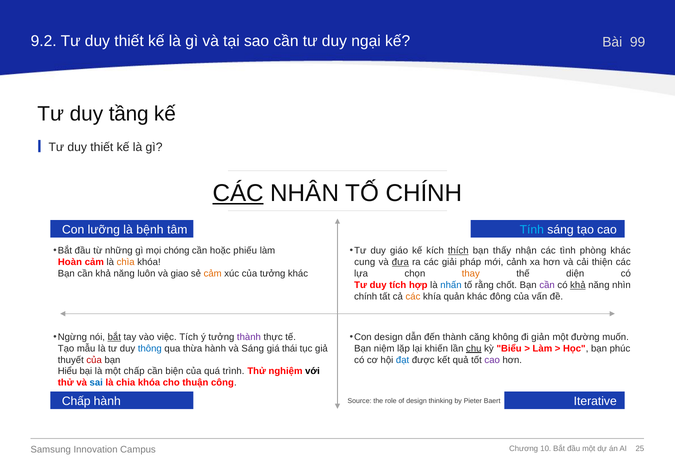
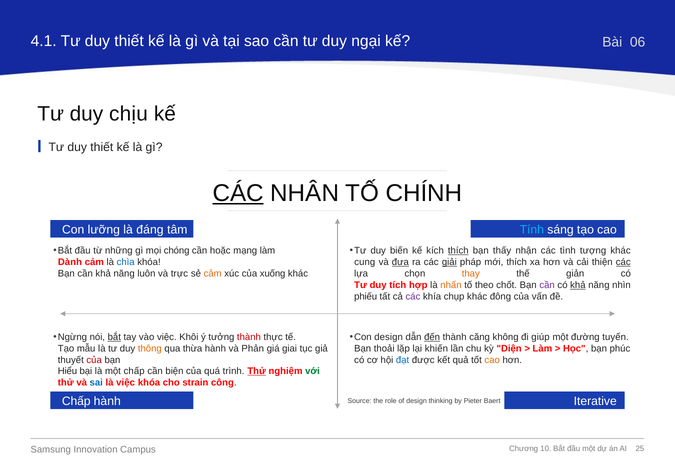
9.2: 9.2 -> 4.1
99: 99 -> 06
tầng: tầng -> chịu
bệnh: bệnh -> đáng
phiếu: phiếu -> mạng
giáo: giáo -> biến
phòng: phòng -> tượng
Hoàn: Hoàn -> Dành
chìa colour: orange -> blue
giải underline: none -> present
mới cảnh: cảnh -> thích
các at (623, 262) underline: none -> present
giao: giao -> trực
của tưởng: tưởng -> xuống
diện: diện -> giản
nhấn colour: blue -> orange
rằng: rằng -> theo
chính at (366, 296): chính -> phiếu
các at (413, 296) colour: orange -> purple
quản: quản -> chụp
việc Tích: Tích -> Khôi
thành at (249, 337) colour: purple -> red
đến underline: none -> present
giản: giản -> giúp
muốn: muốn -> tuyến
thông colour: blue -> orange
và Sáng: Sáng -> Phản
thái: thái -> giai
niệm: niệm -> thoải
chu underline: present -> none
Biểu: Biểu -> Diện
cao at (492, 359) colour: purple -> orange
Thử at (257, 371) underline: none -> present
với colour: black -> green
là chia: chia -> việc
thuận: thuận -> strain
